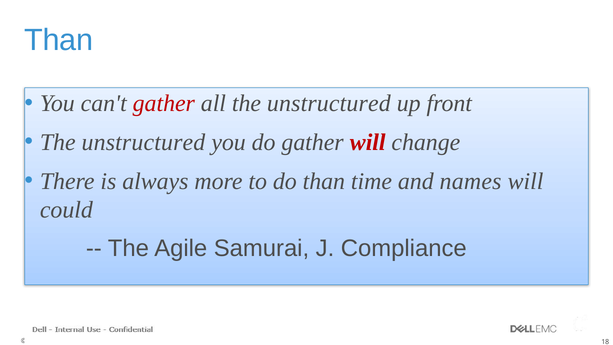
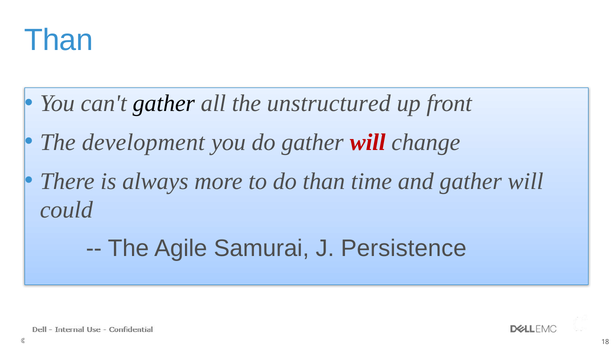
gather at (164, 103) colour: red -> black
unstructured at (143, 142): unstructured -> development
and names: names -> gather
Compliance: Compliance -> Persistence
